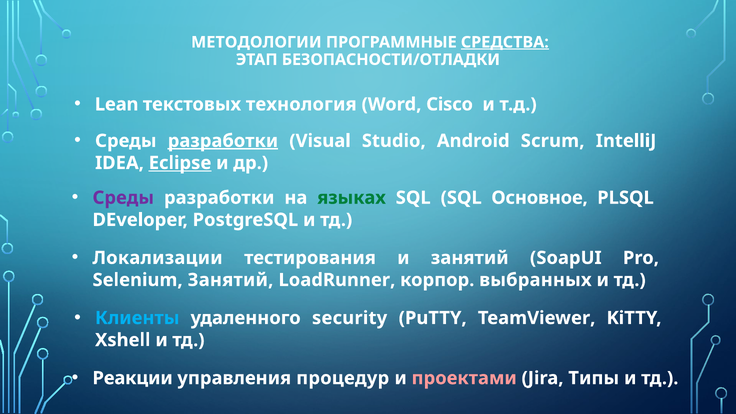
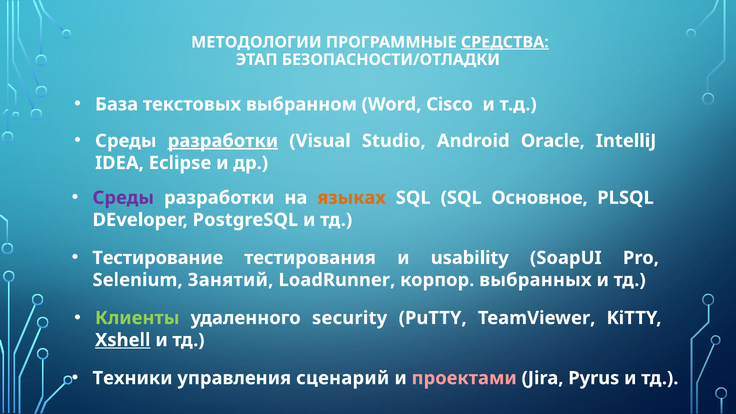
Lean: Lean -> База
технология: технология -> выбранном
Scrum: Scrum -> Oracle
Eclipse underline: present -> none
языках colour: green -> orange
Локализации: Локализации -> Тестирование
и занятий: занятий -> usability
Клиенты colour: light blue -> light green
Xshell underline: none -> present
Реакции: Реакции -> Техники
процедур: процедур -> сценарий
Типы: Типы -> Pyrus
